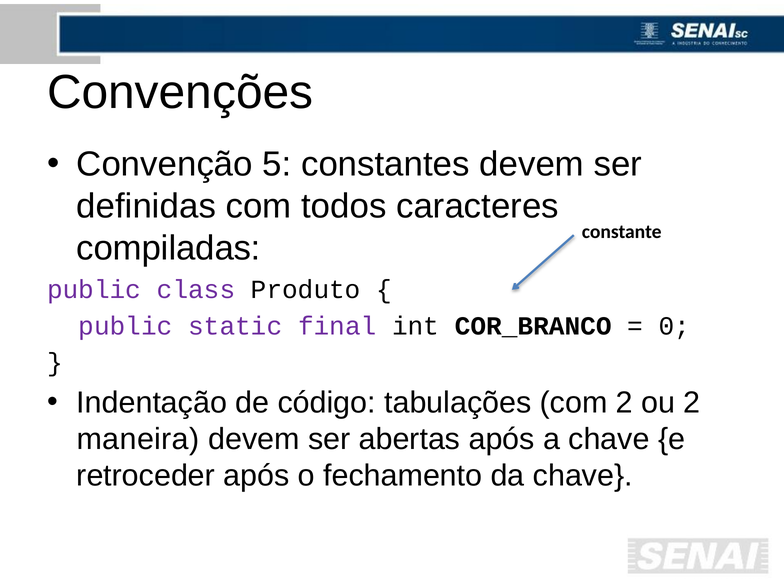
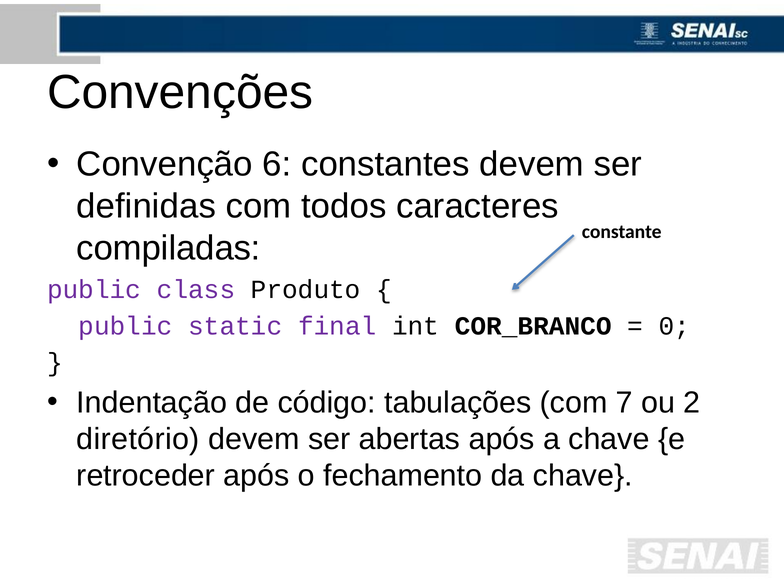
5: 5 -> 6
com 2: 2 -> 7
maneira: maneira -> diretório
